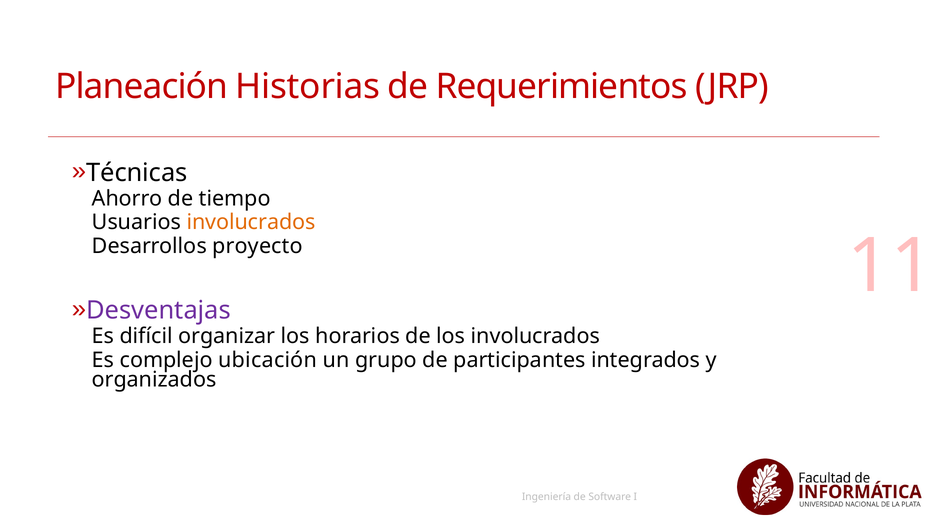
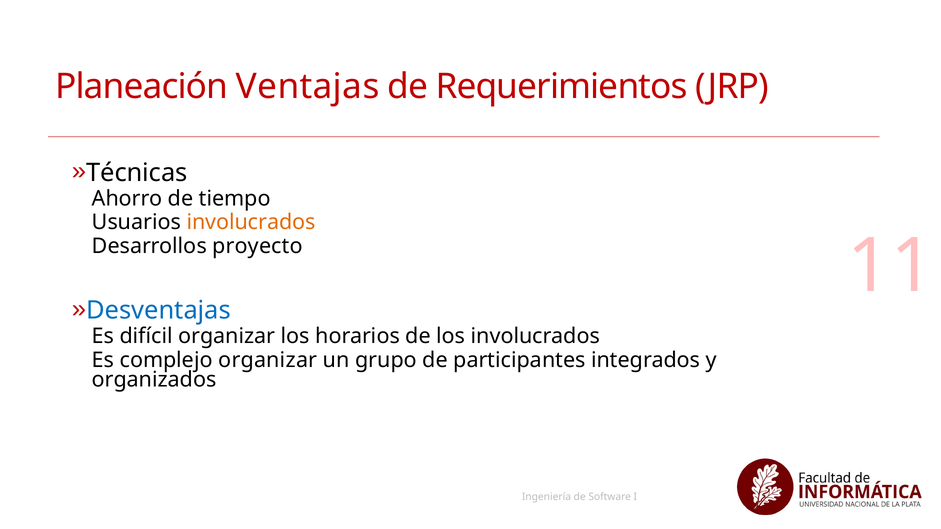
Historias: Historias -> Ventajas
Desventajas colour: purple -> blue
complejo ubicación: ubicación -> organizar
